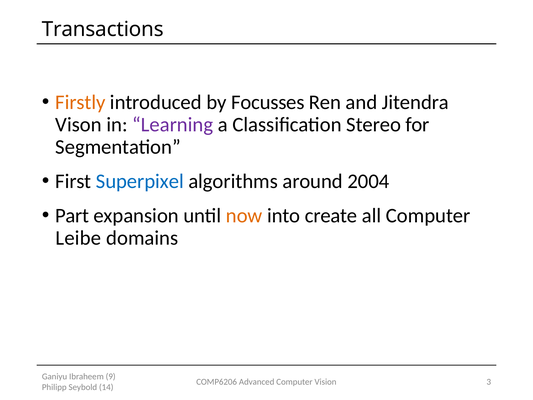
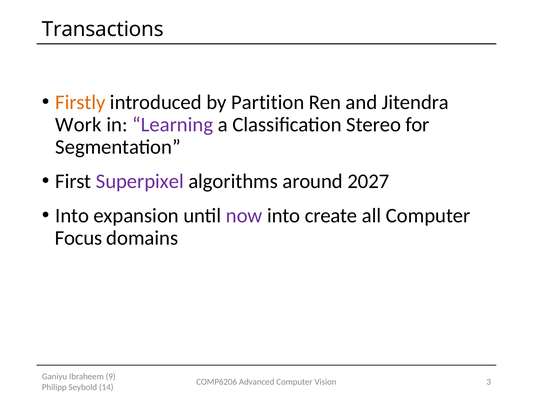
Focusses: Focusses -> Partition
Vison: Vison -> Work
Superpixel colour: blue -> purple
2004: 2004 -> 2027
Part at (72, 215): Part -> Into
now colour: orange -> purple
Leibe: Leibe -> Focus
